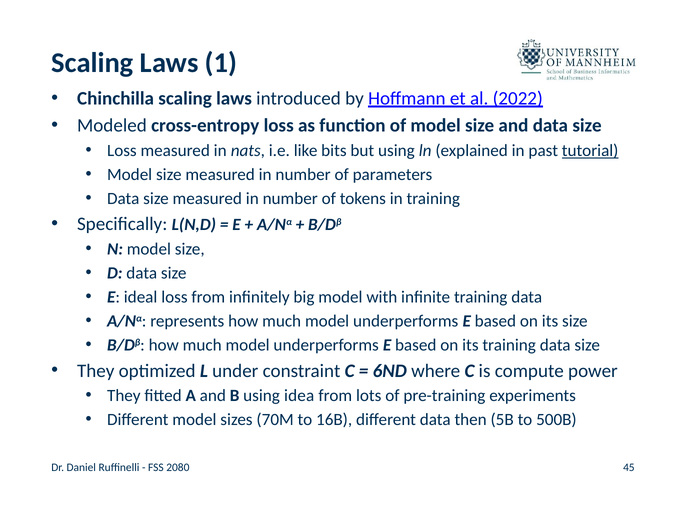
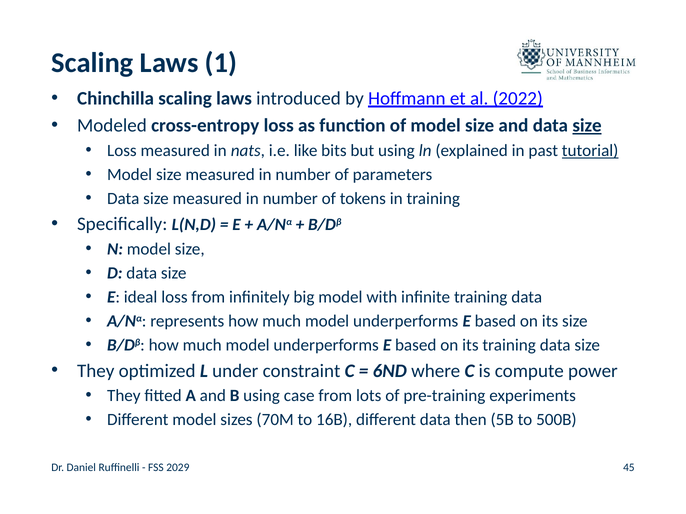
size at (587, 126) underline: none -> present
idea: idea -> case
2080: 2080 -> 2029
